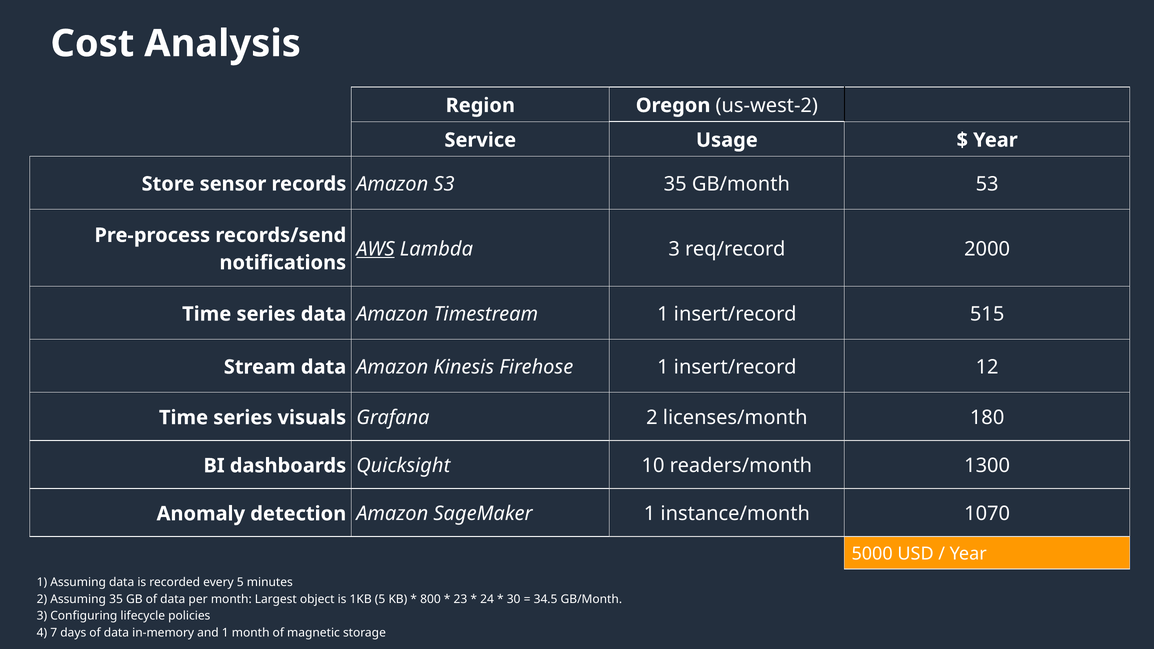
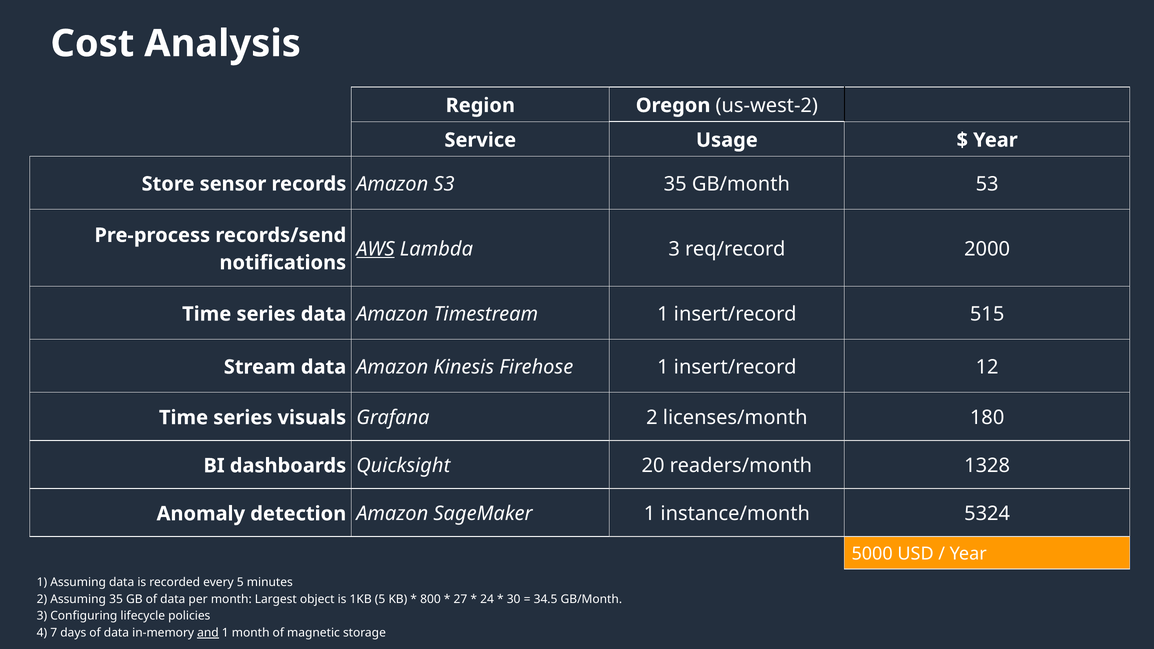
10: 10 -> 20
1300: 1300 -> 1328
1070: 1070 -> 5324
23: 23 -> 27
and underline: none -> present
